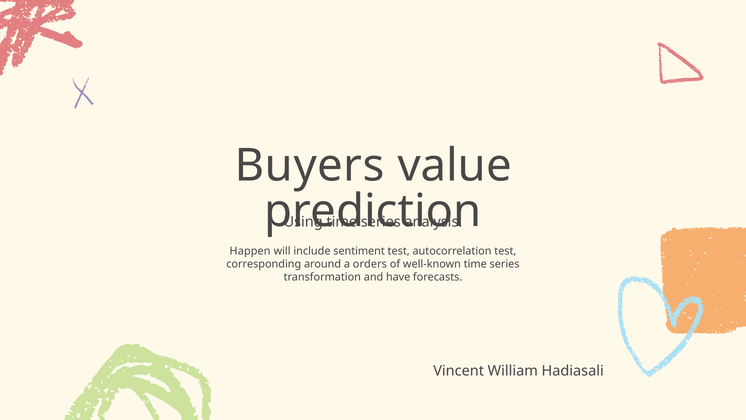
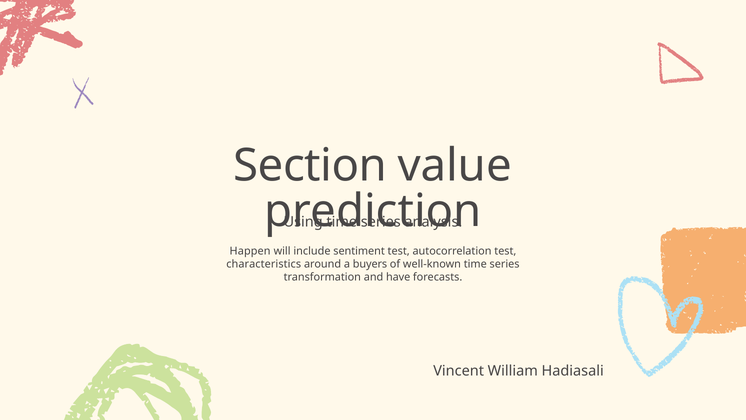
Buyers: Buyers -> Section
corresponding: corresponding -> characteristics
orders: orders -> buyers
